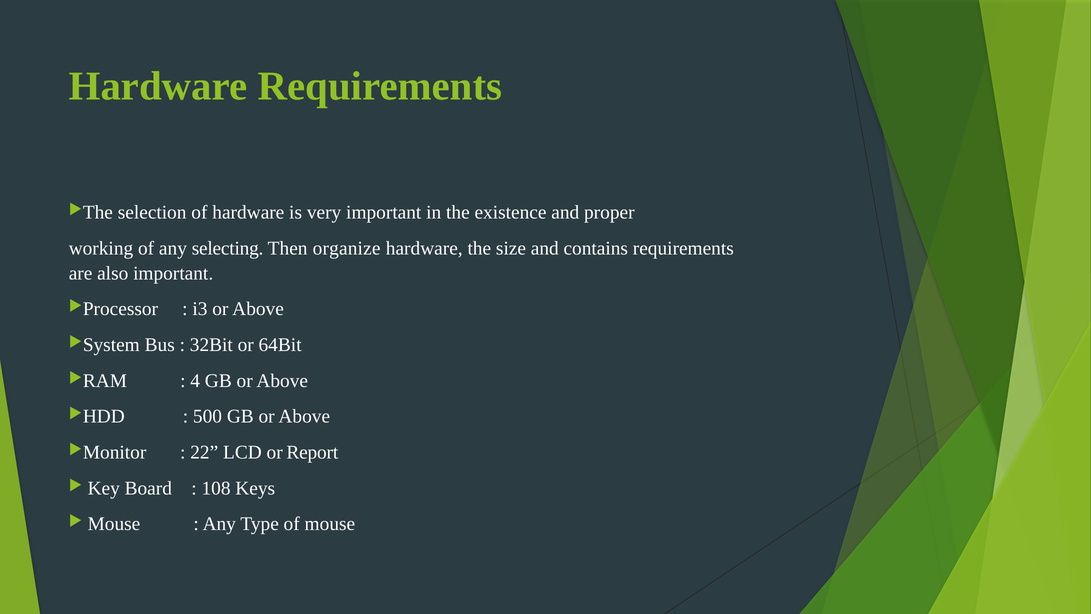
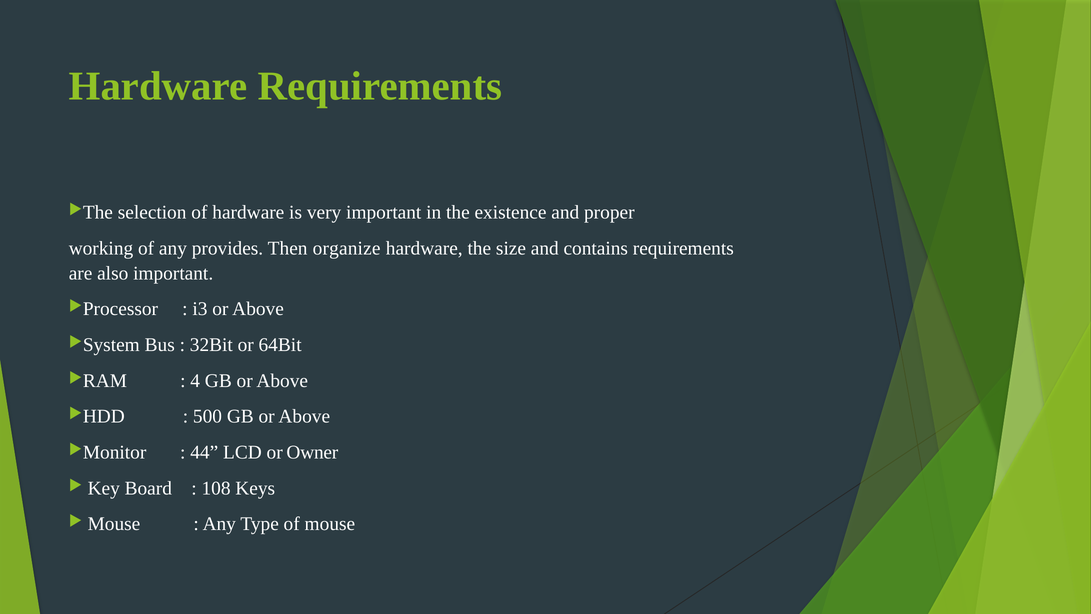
selecting: selecting -> provides
22: 22 -> 44
Report: Report -> Owner
